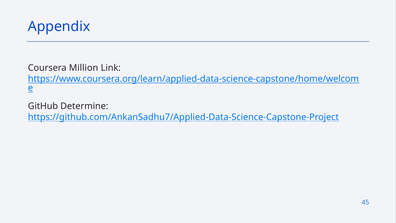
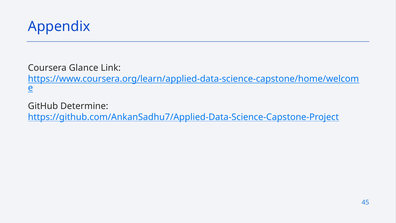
Million: Million -> Glance
